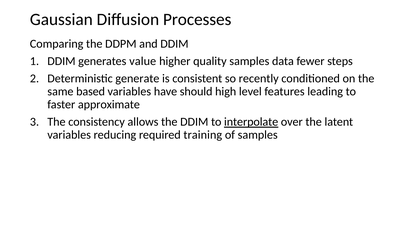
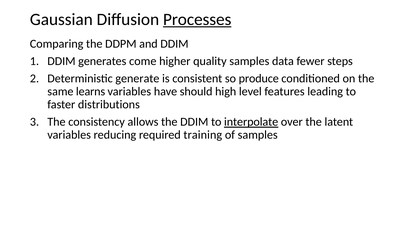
Processes underline: none -> present
value: value -> come
recently: recently -> produce
based: based -> learns
approximate: approximate -> distributions
